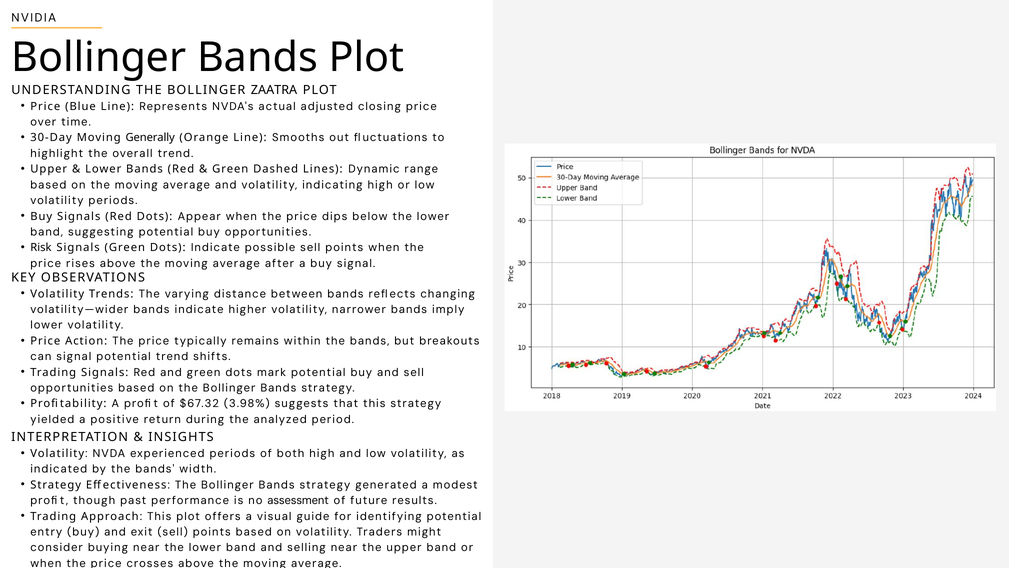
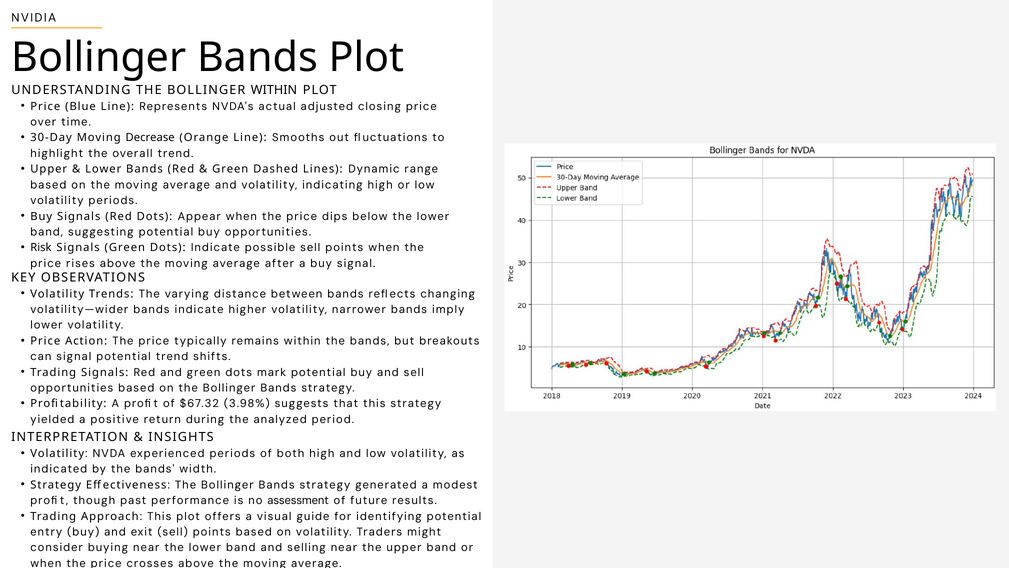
BOLLINGER ZAATRA: ZAATRA -> WITHIN
Generally: Generally -> Decrease
